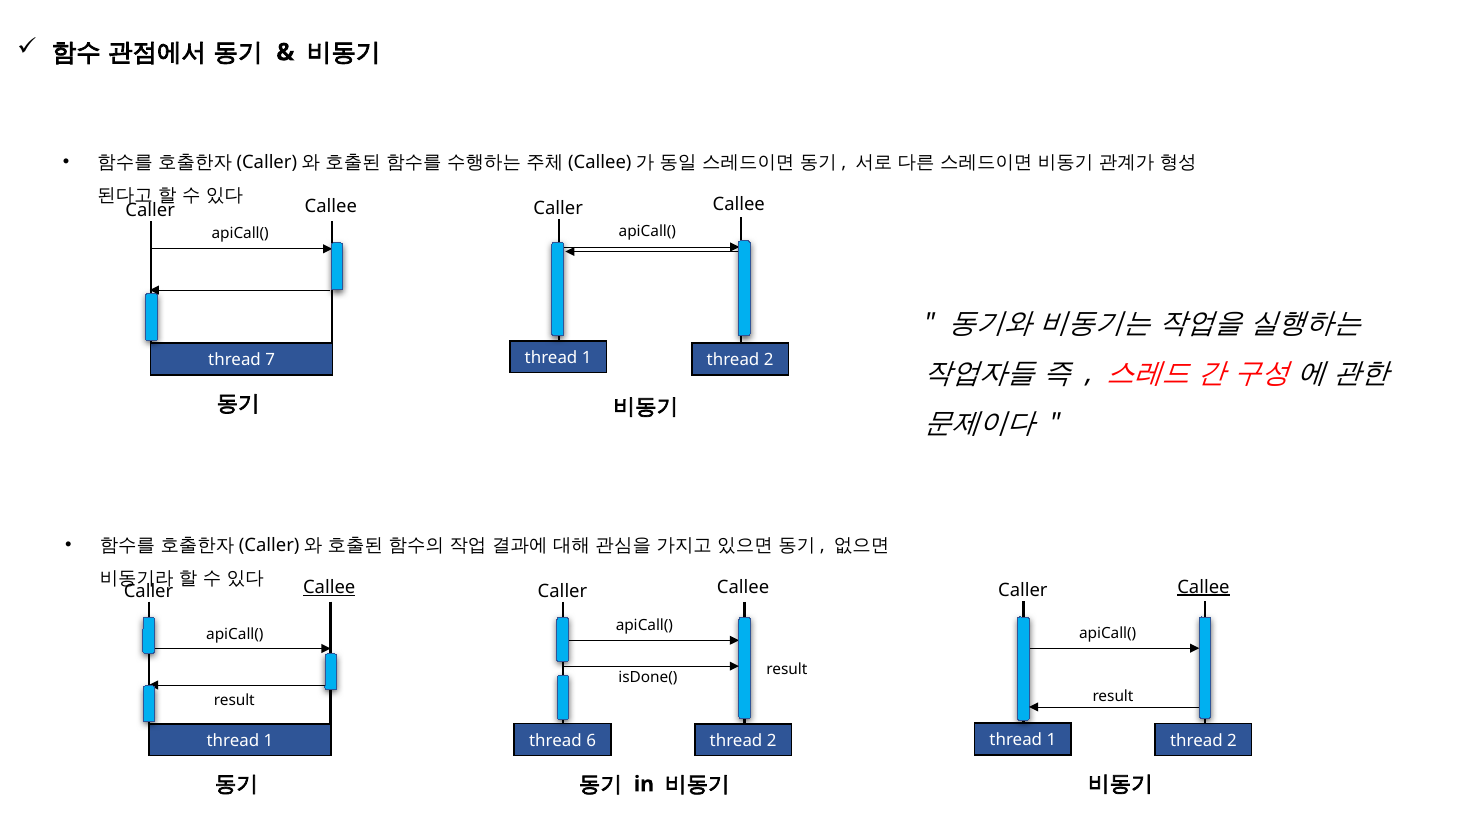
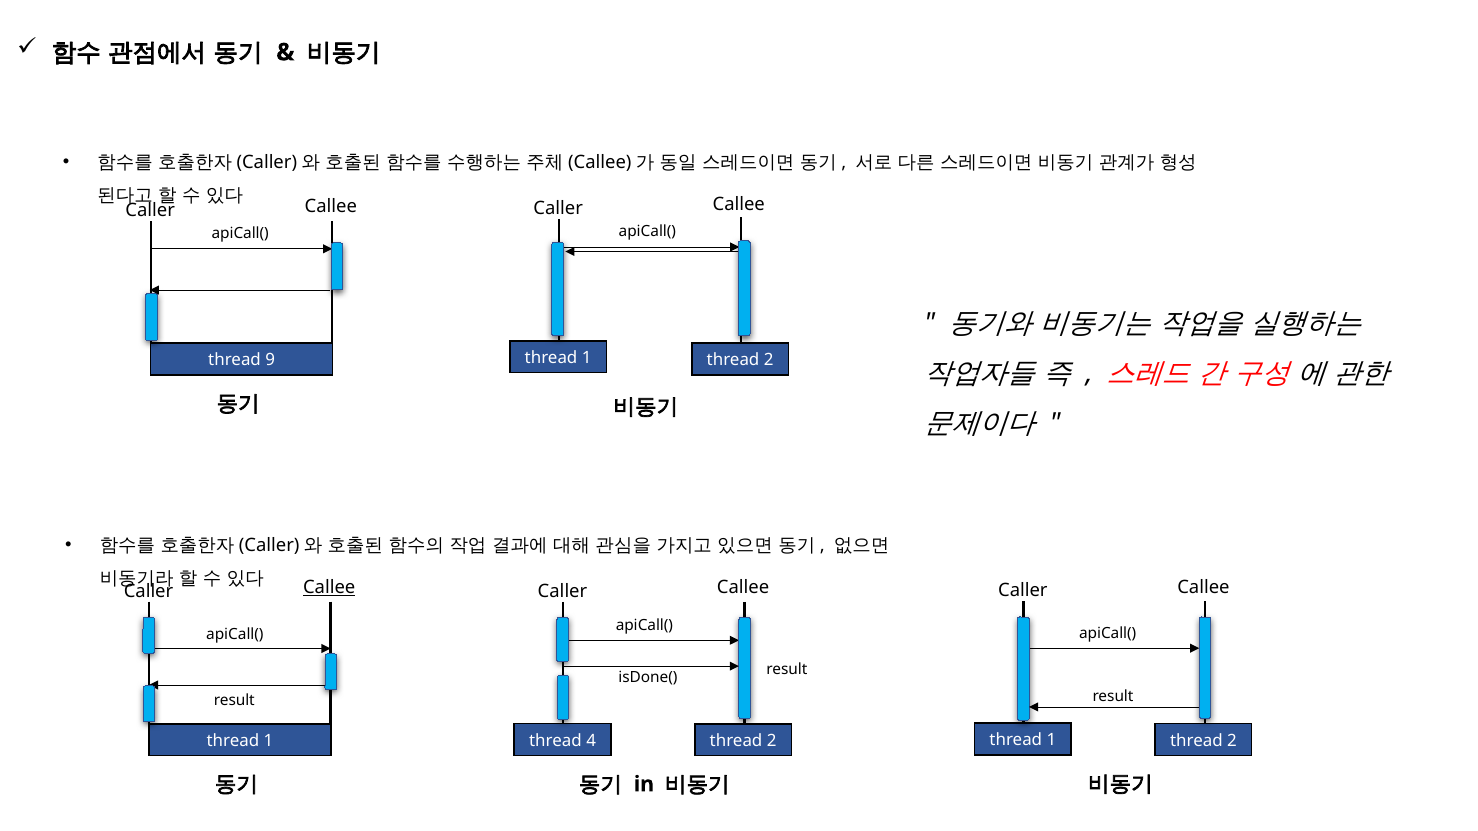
7: 7 -> 9
Callee at (1203, 587) underline: present -> none
6: 6 -> 4
